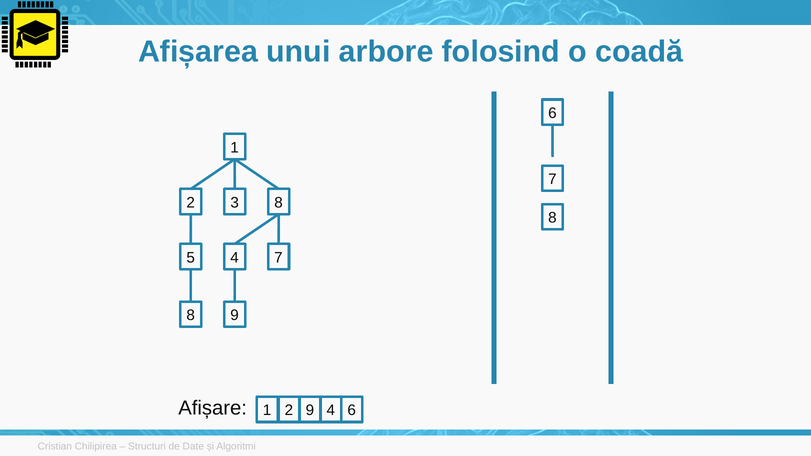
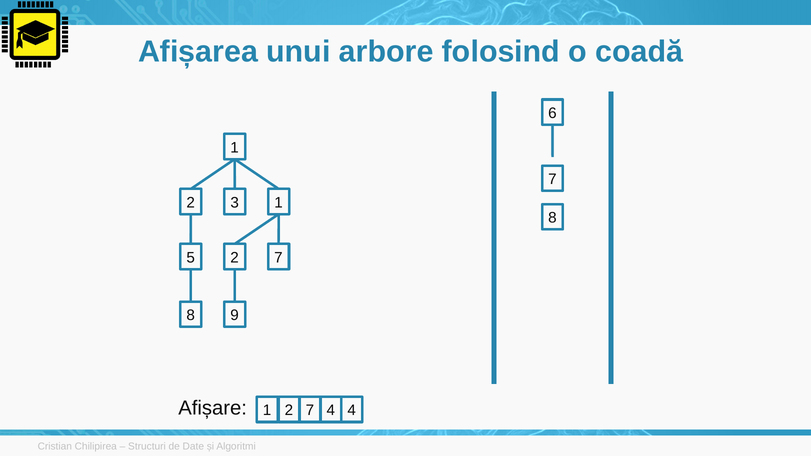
3 8: 8 -> 1
5 4: 4 -> 2
Afișare 6: 6 -> 4
9 at (310, 411): 9 -> 7
